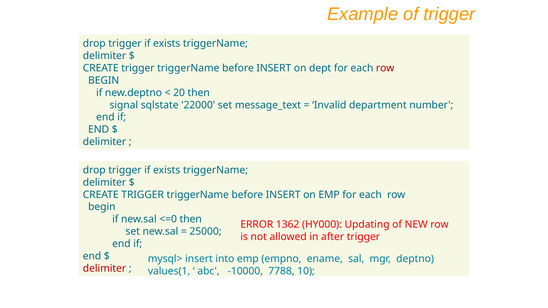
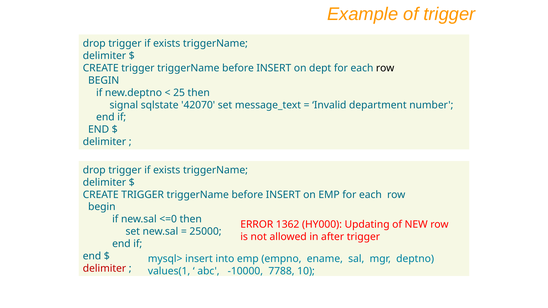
row at (385, 68) colour: red -> black
20: 20 -> 25
22000: 22000 -> 42070
